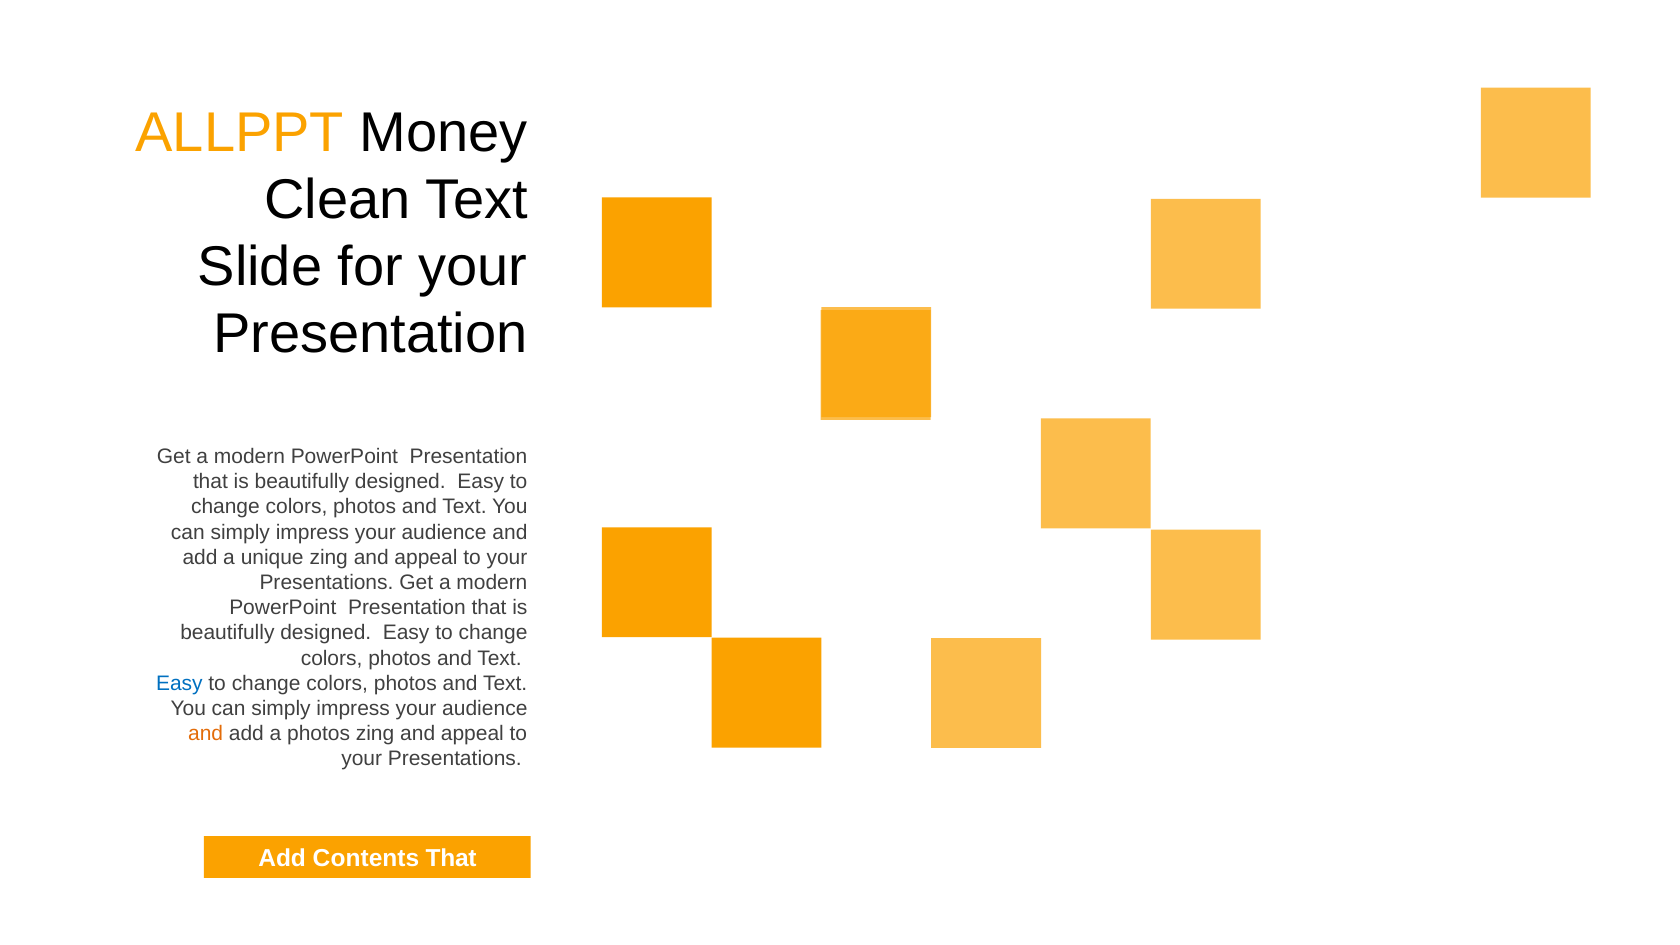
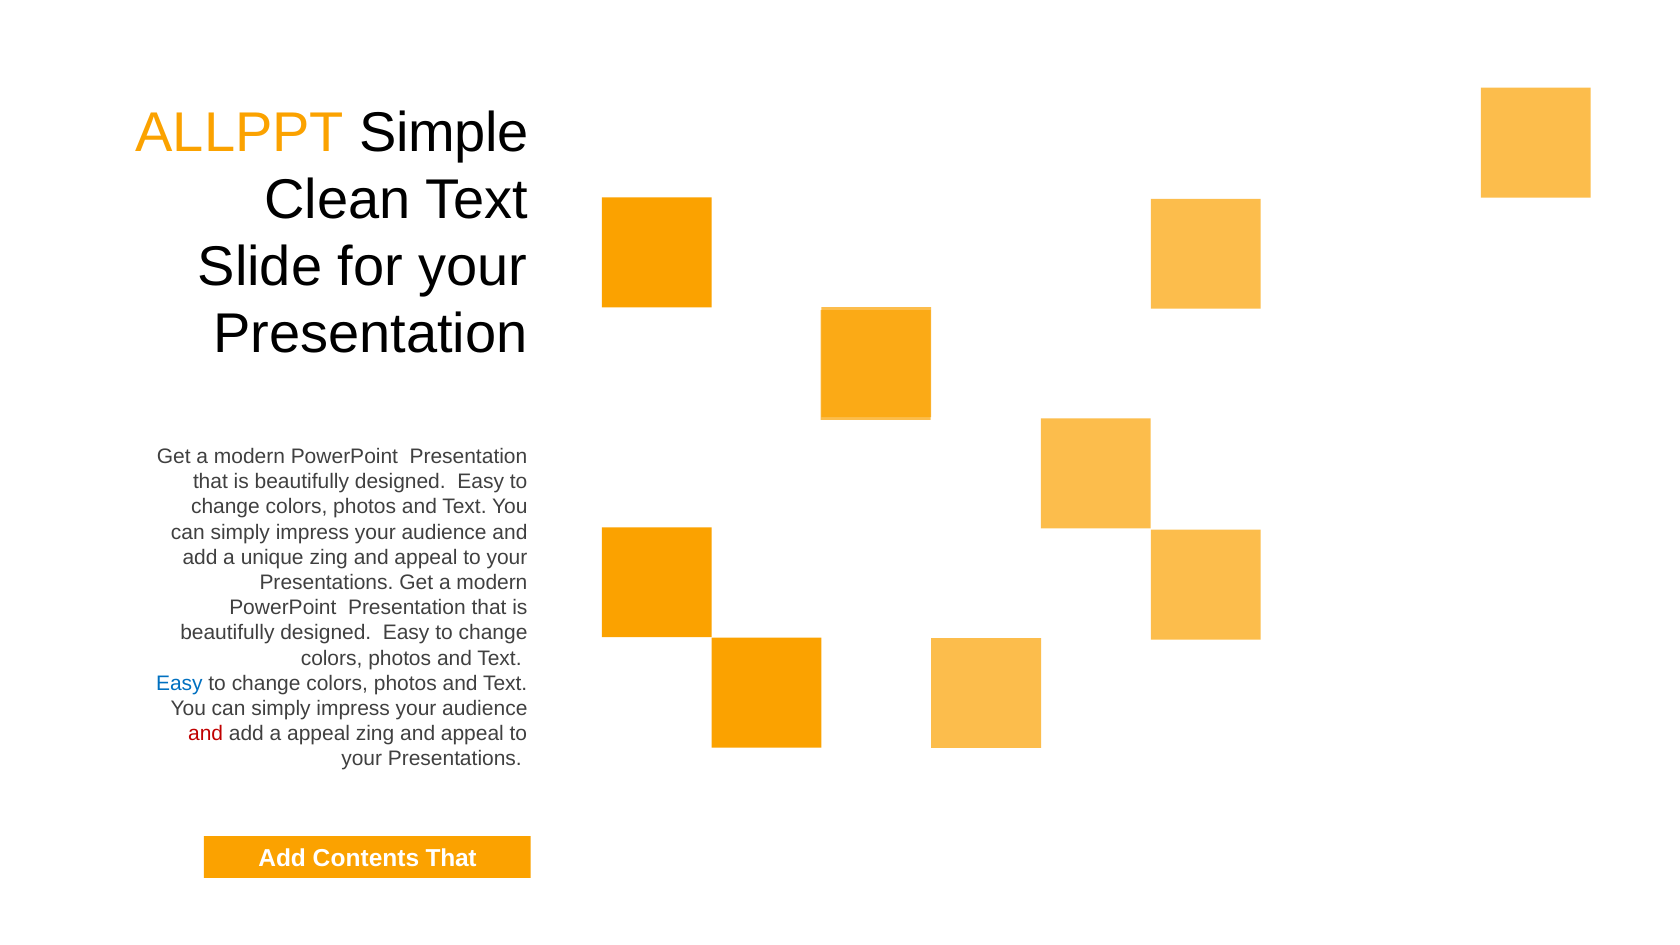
Money: Money -> Simple
and at (206, 734) colour: orange -> red
a photos: photos -> appeal
